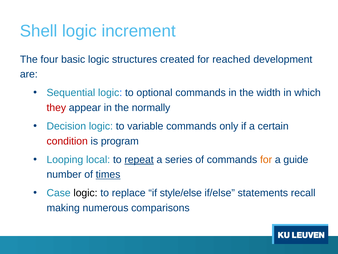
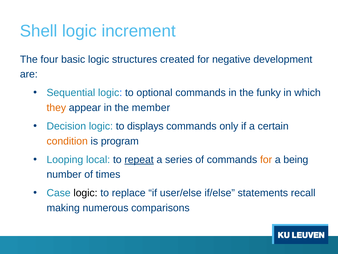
reached: reached -> negative
width: width -> funky
they colour: red -> orange
normally: normally -> member
variable: variable -> displays
condition colour: red -> orange
guide: guide -> being
times underline: present -> none
style/else: style/else -> user/else
